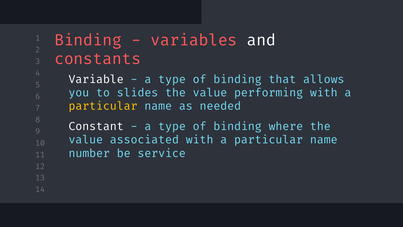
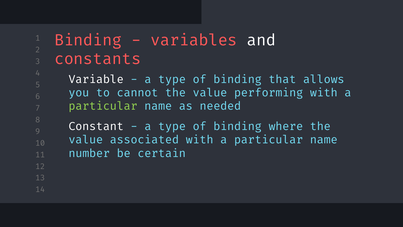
slides: slides -> cannot
particular at (103, 106) colour: yellow -> light green
service: service -> certain
